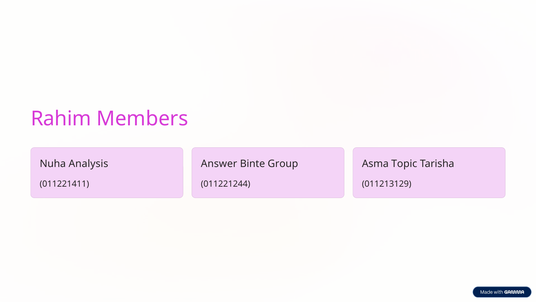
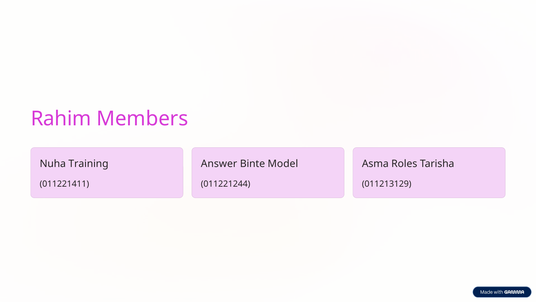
Analysis: Analysis -> Training
Group: Group -> Model
Topic: Topic -> Roles
